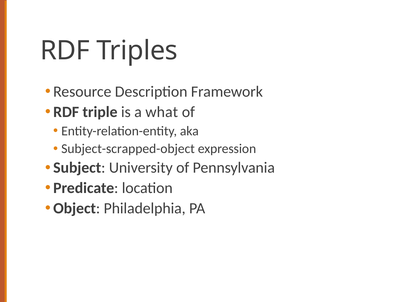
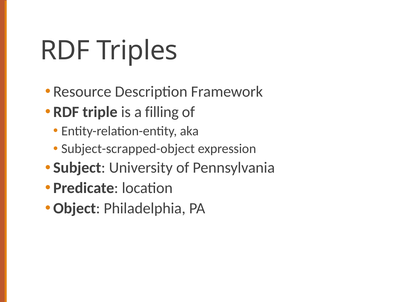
what: what -> filling
